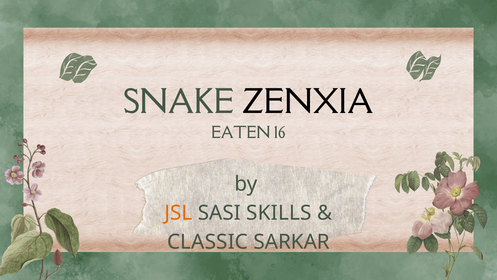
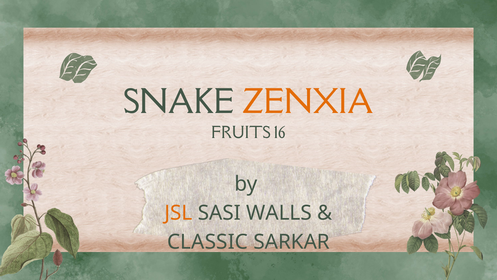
ZENXIA colour: black -> orange
EATEN: EATEN -> FRUITS
SKILLS: SKILLS -> WALLS
